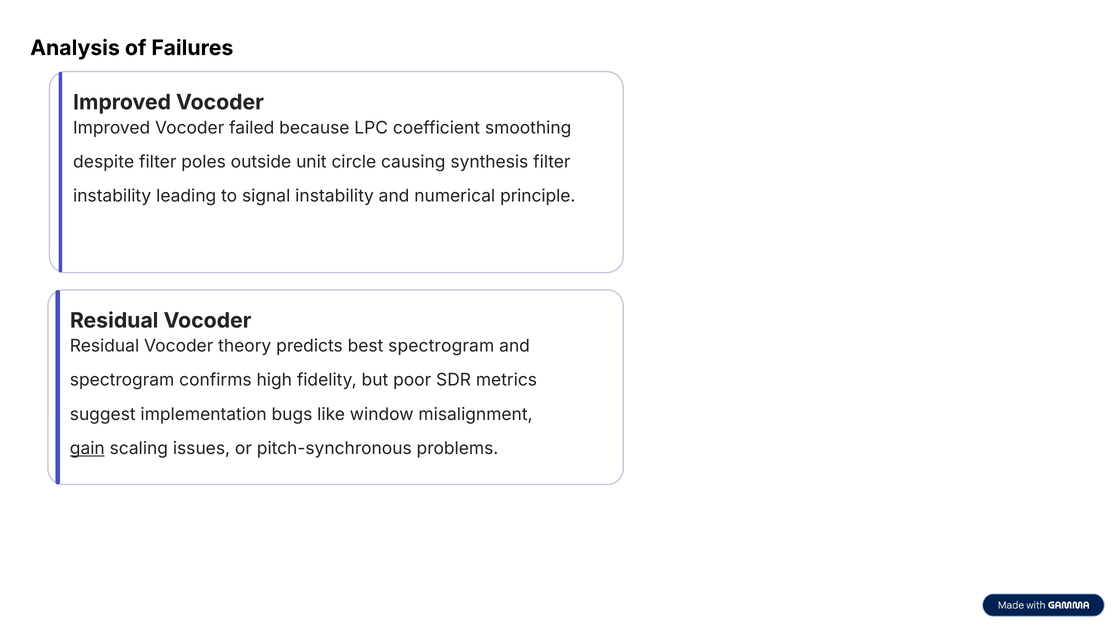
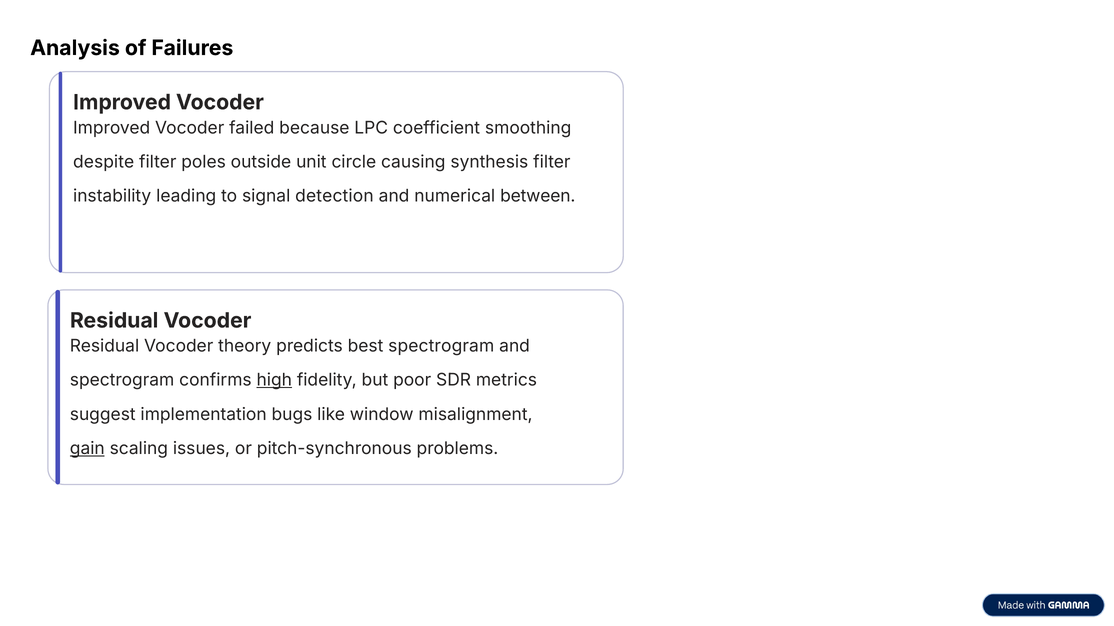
signal instability: instability -> detection
principle: principle -> between
high underline: none -> present
